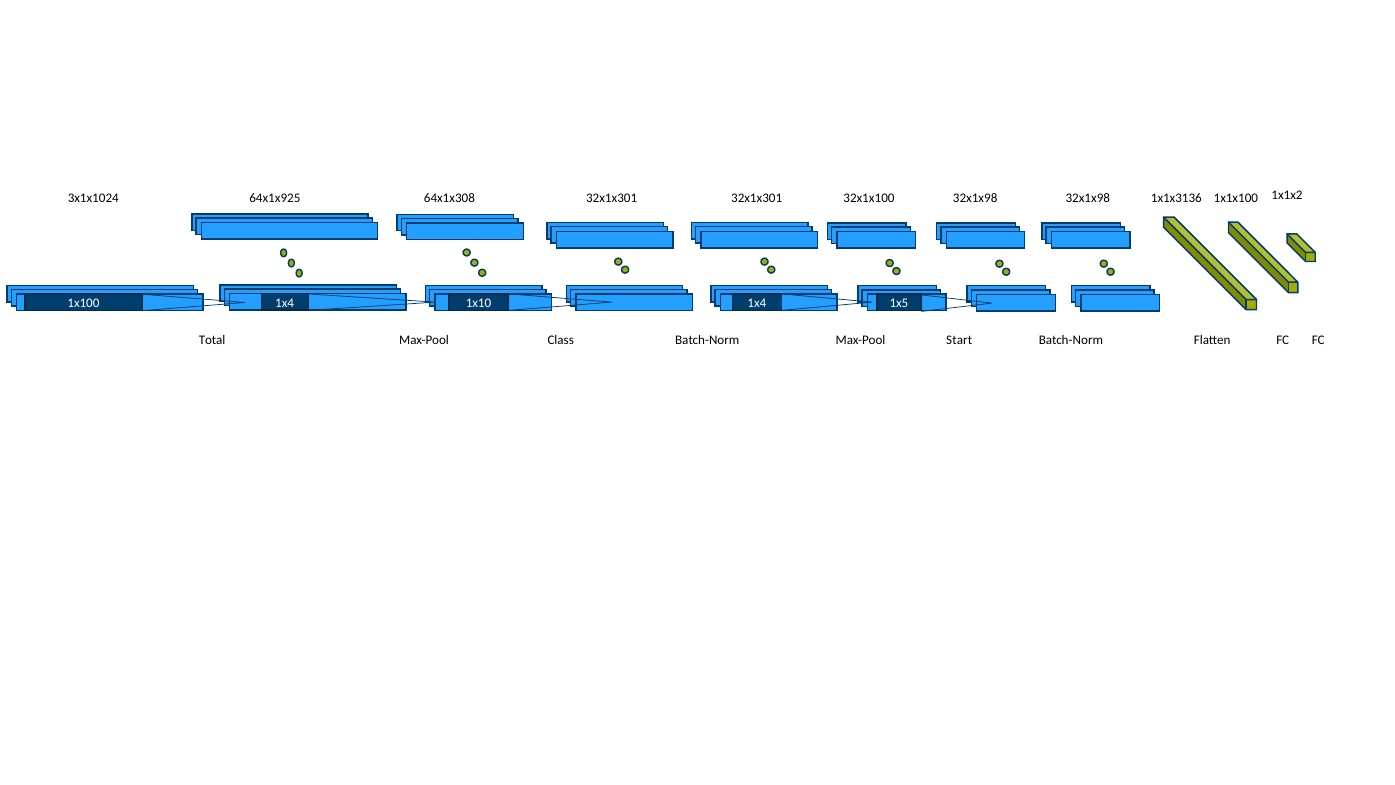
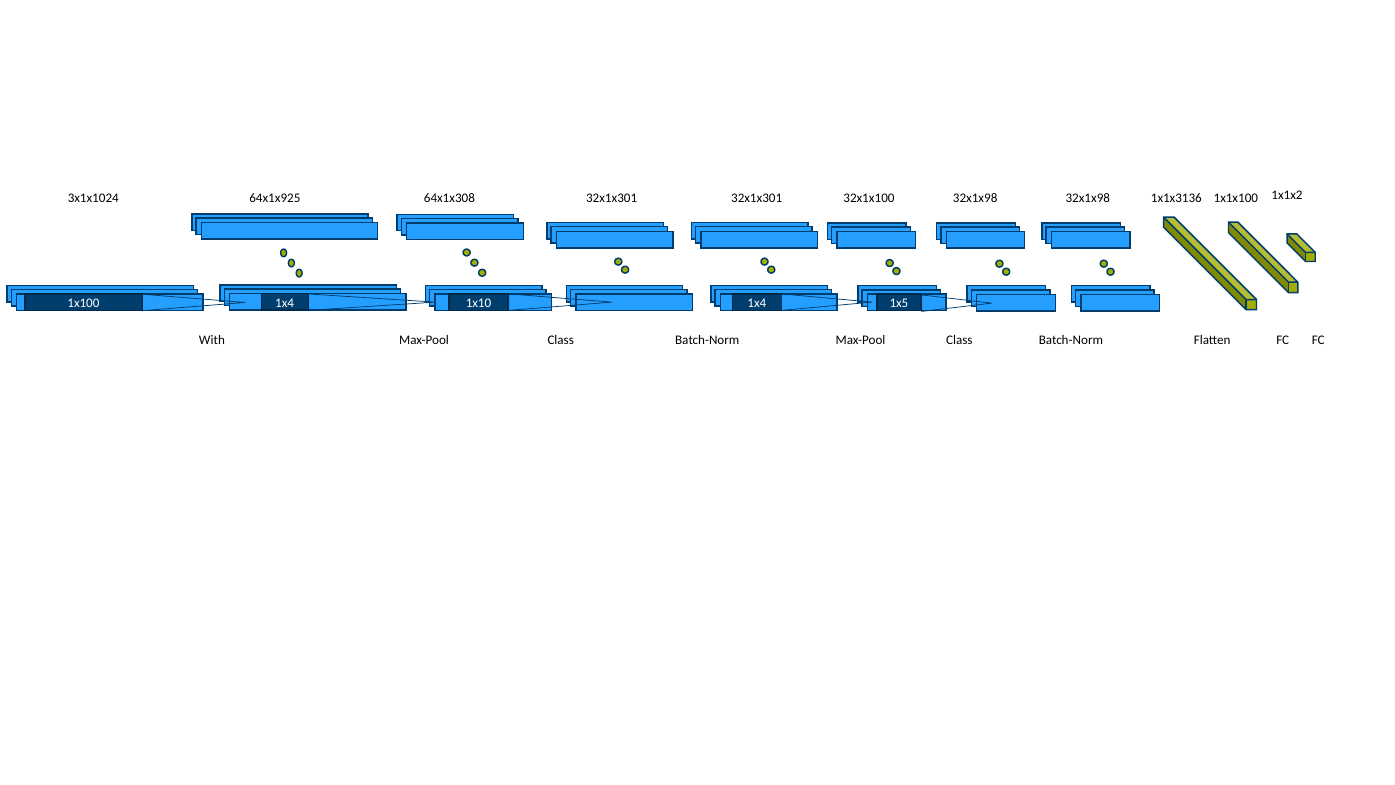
Total: Total -> With
Batch-Norm Max-Pool Start: Start -> Class
